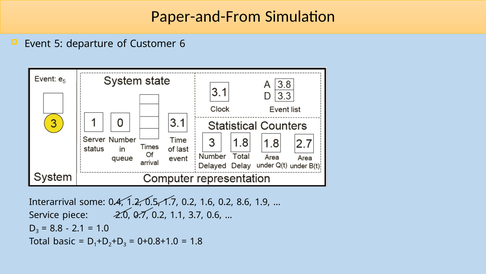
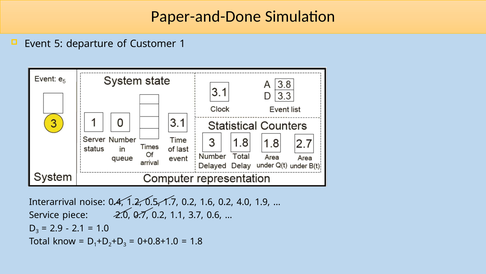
Paper-and-From: Paper-and-From -> Paper-and-Done
Customer 6: 6 -> 1
some: some -> noise
8.6: 8.6 -> 4.0
8.8: 8.8 -> 2.9
basic: basic -> know
